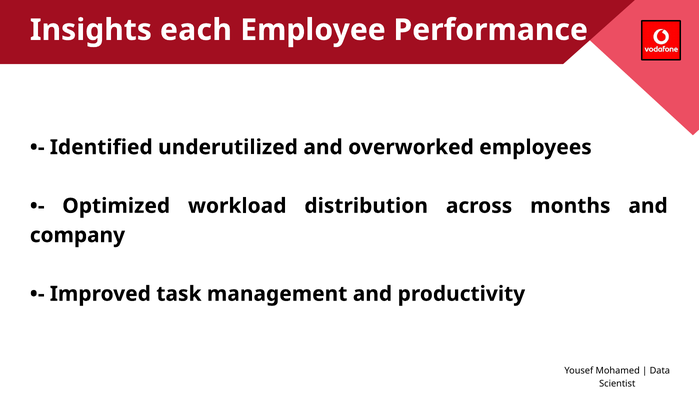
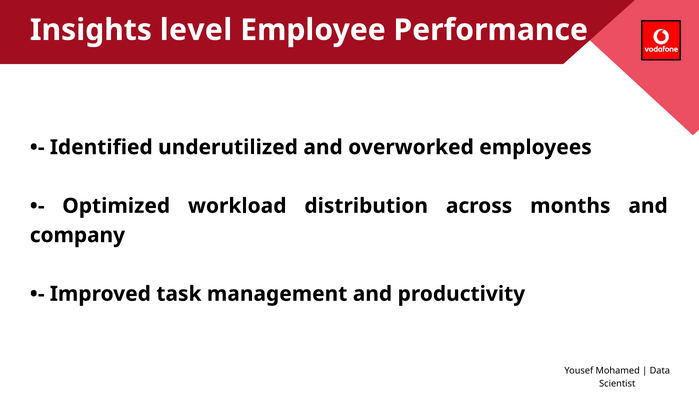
each: each -> level
